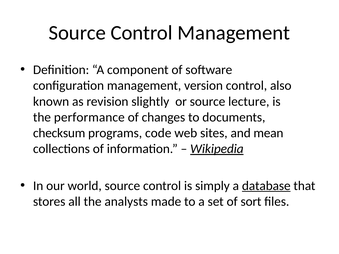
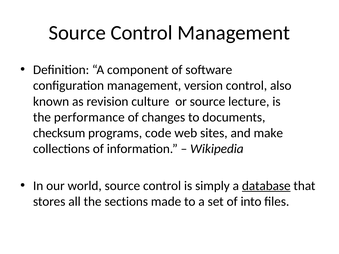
slightly: slightly -> culture
mean: mean -> make
Wikipedia underline: present -> none
analysts: analysts -> sections
sort: sort -> into
